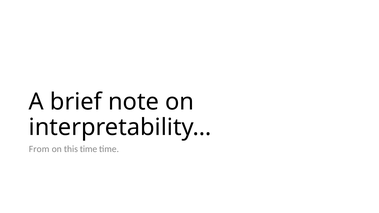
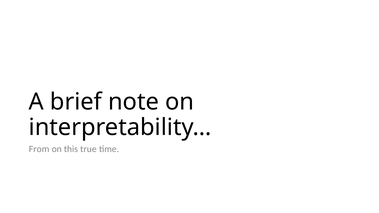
this time: time -> true
